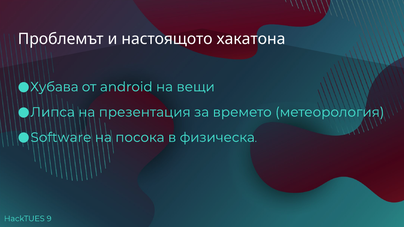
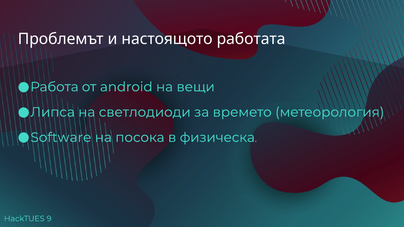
хакатона: хакатона -> работата
Хубава: Хубава -> Работа
презентация: презентация -> светлодиоди
